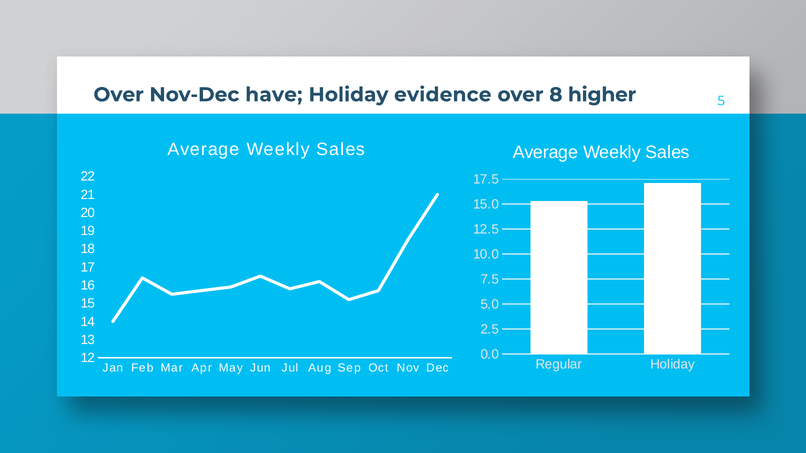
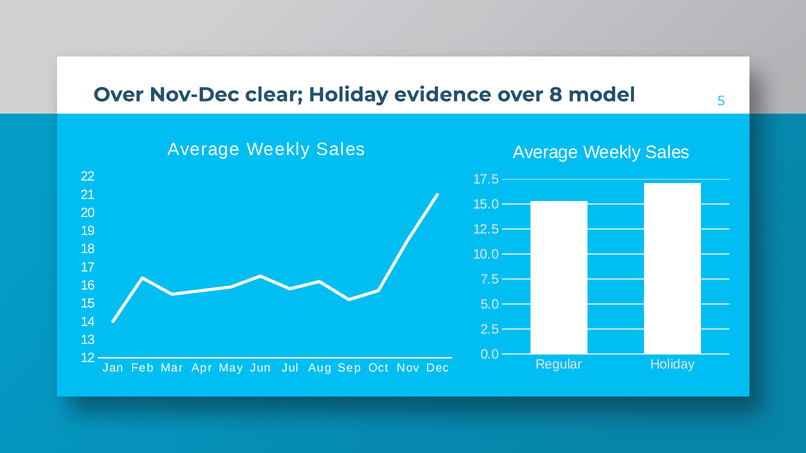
have: have -> clear
higher: higher -> model
